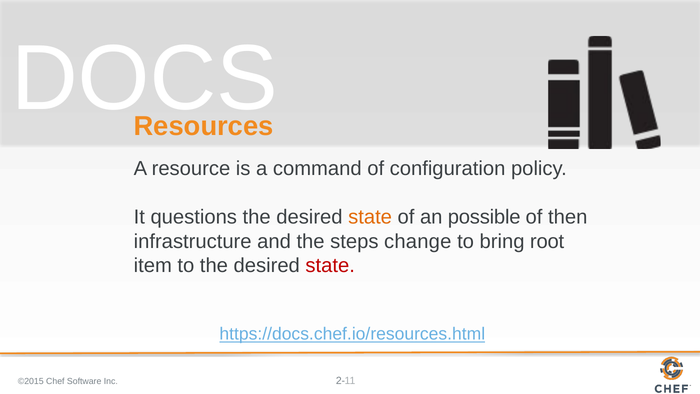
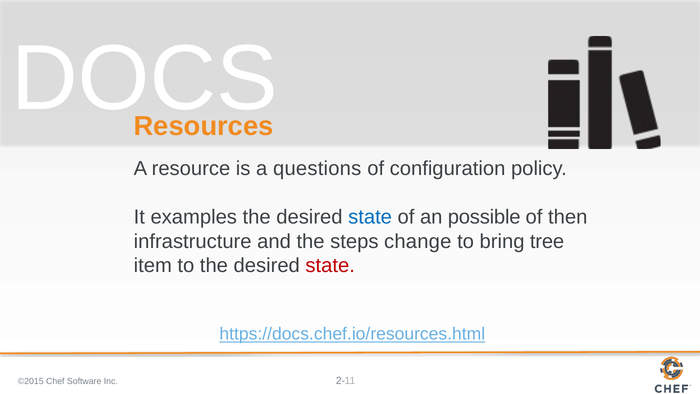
command: command -> questions
questions: questions -> examples
state at (370, 217) colour: orange -> blue
root: root -> tree
